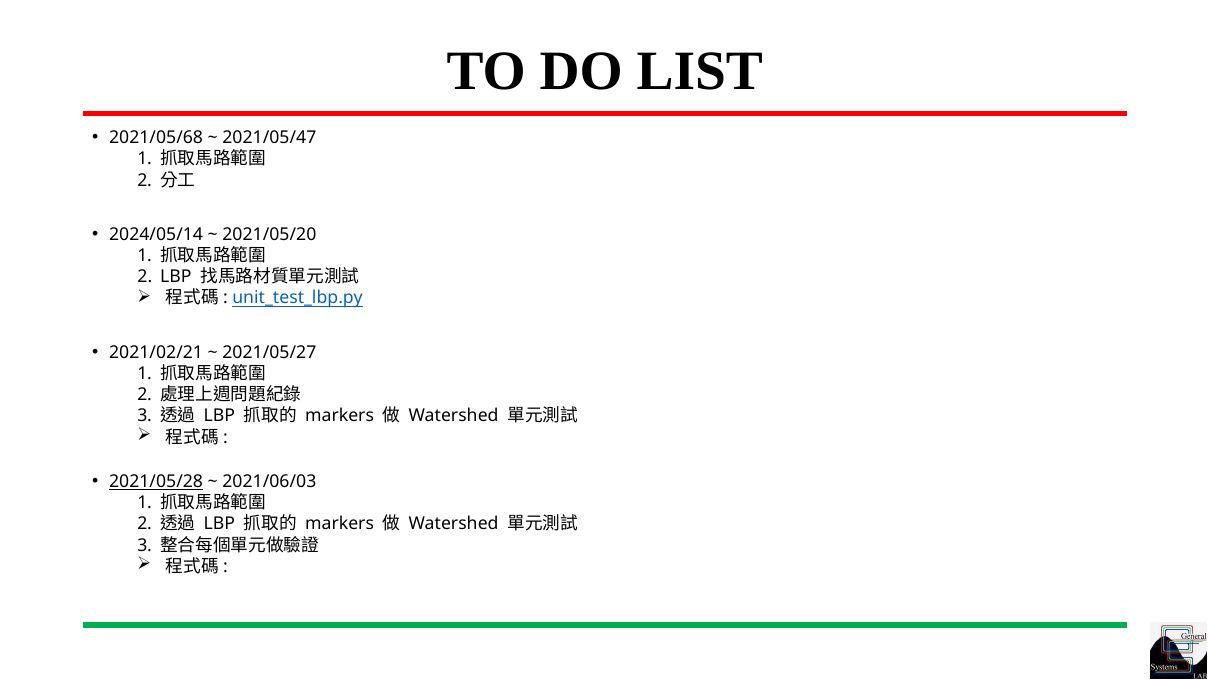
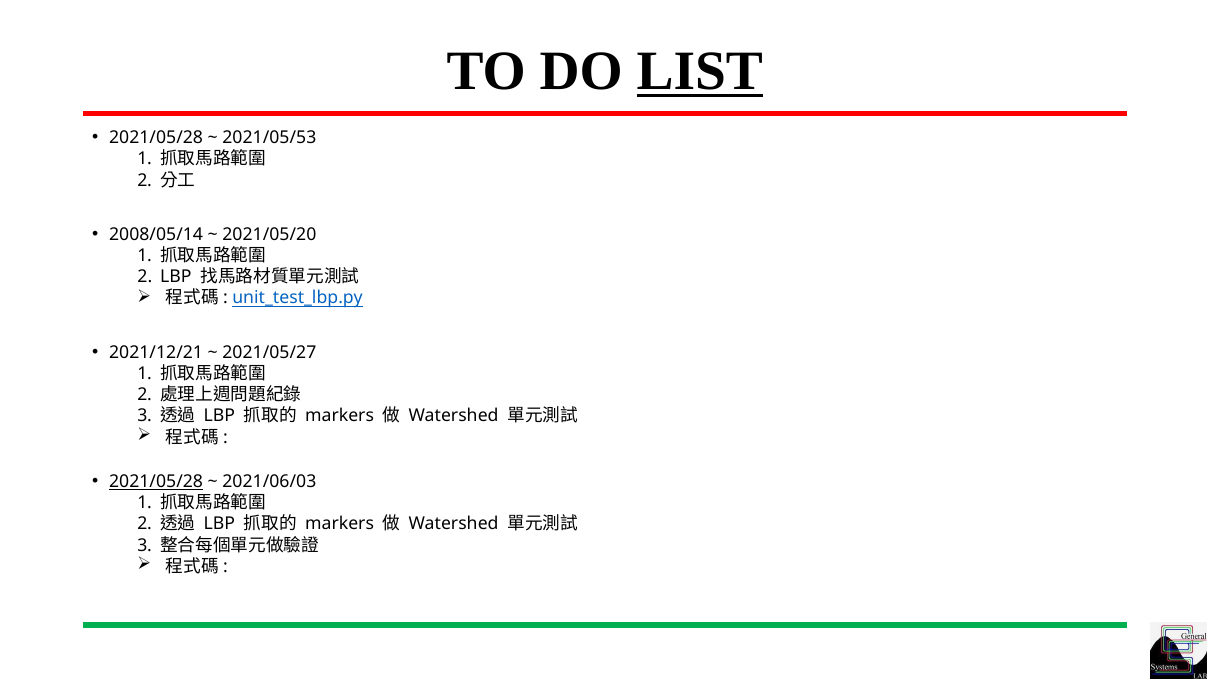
LIST underline: none -> present
2021/05/68 at (156, 138): 2021/05/68 -> 2021/05/28
2021/05/47: 2021/05/47 -> 2021/05/53
2024/05/14: 2024/05/14 -> 2008/05/14
2021/02/21: 2021/02/21 -> 2021/12/21
